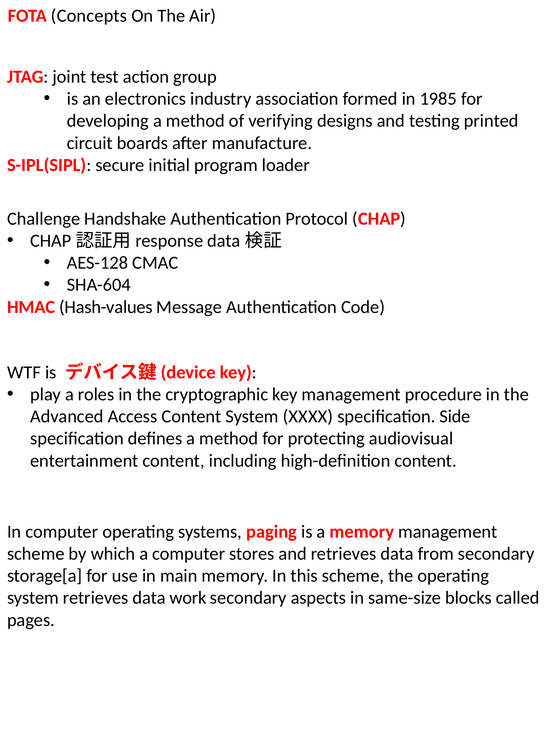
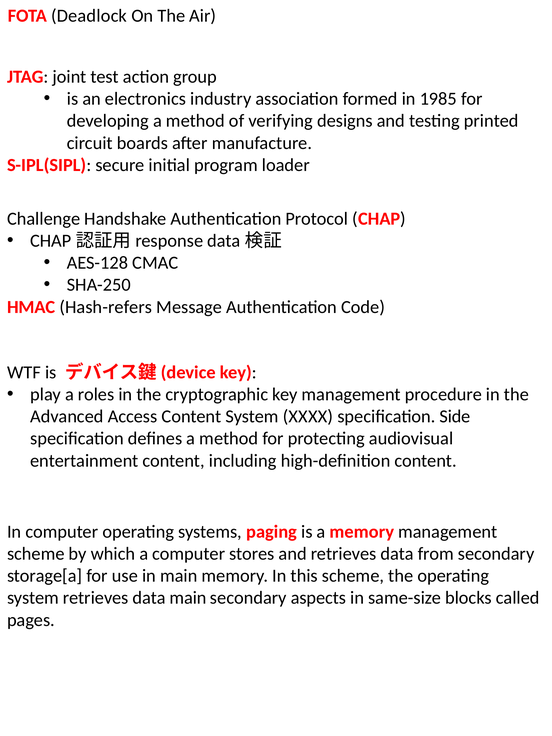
Concepts: Concepts -> Deadlock
SHA-604: SHA-604 -> SHA-250
Hash-values: Hash-values -> Hash-refers
data work: work -> main
